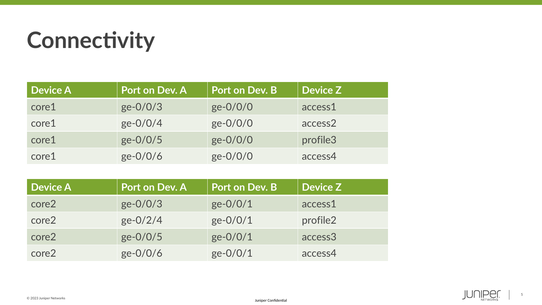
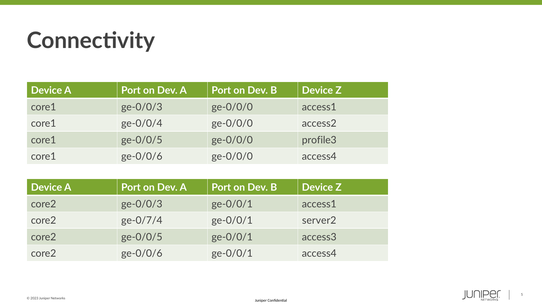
ge-0/2/4: ge-0/2/4 -> ge-0/7/4
profile2: profile2 -> server2
